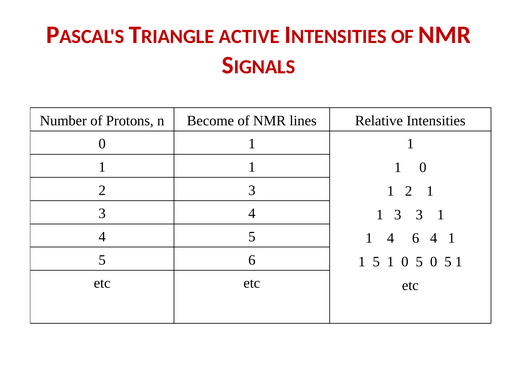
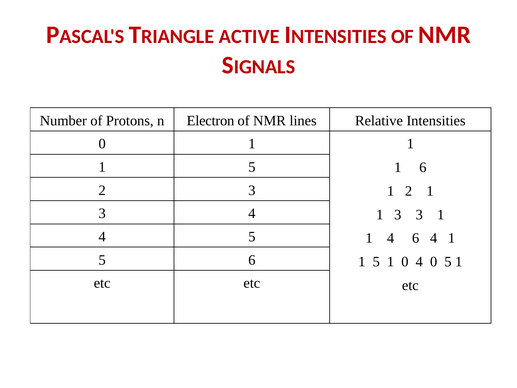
Become: Become -> Electron
1 at (252, 167): 1 -> 5
0 at (423, 167): 0 -> 6
1 0 5: 5 -> 4
